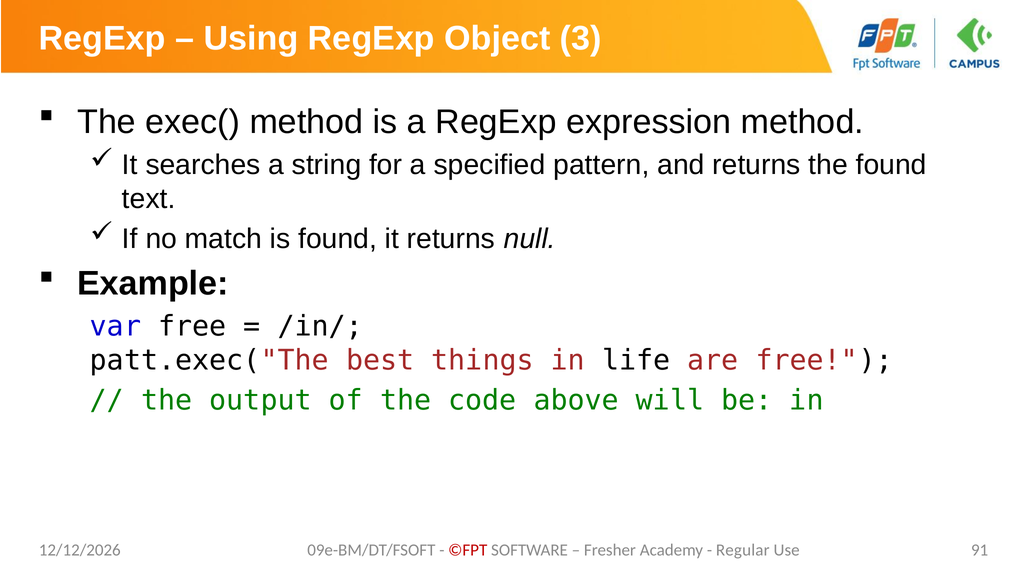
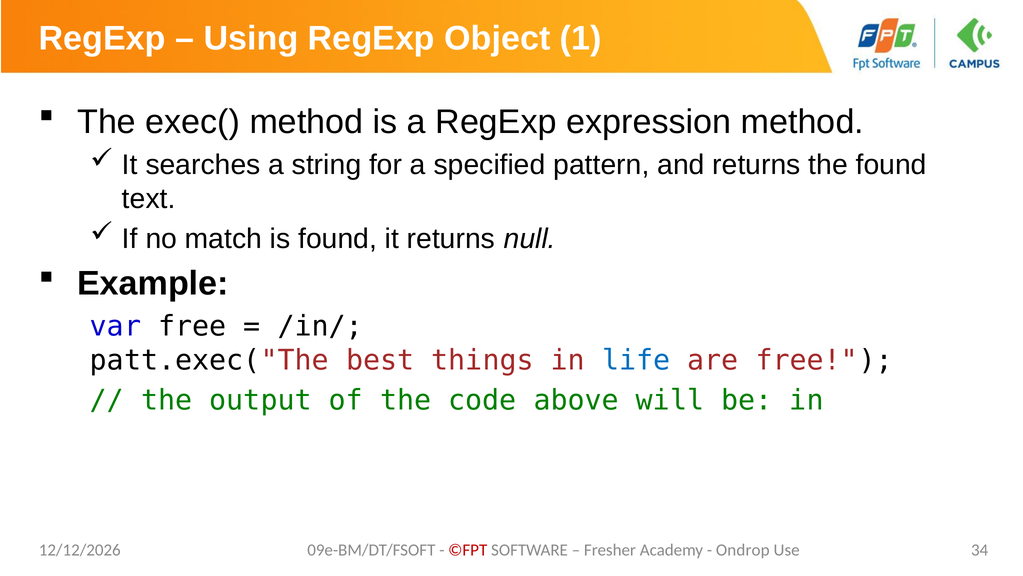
3: 3 -> 1
life colour: black -> blue
Regular: Regular -> Ondrop
91: 91 -> 34
